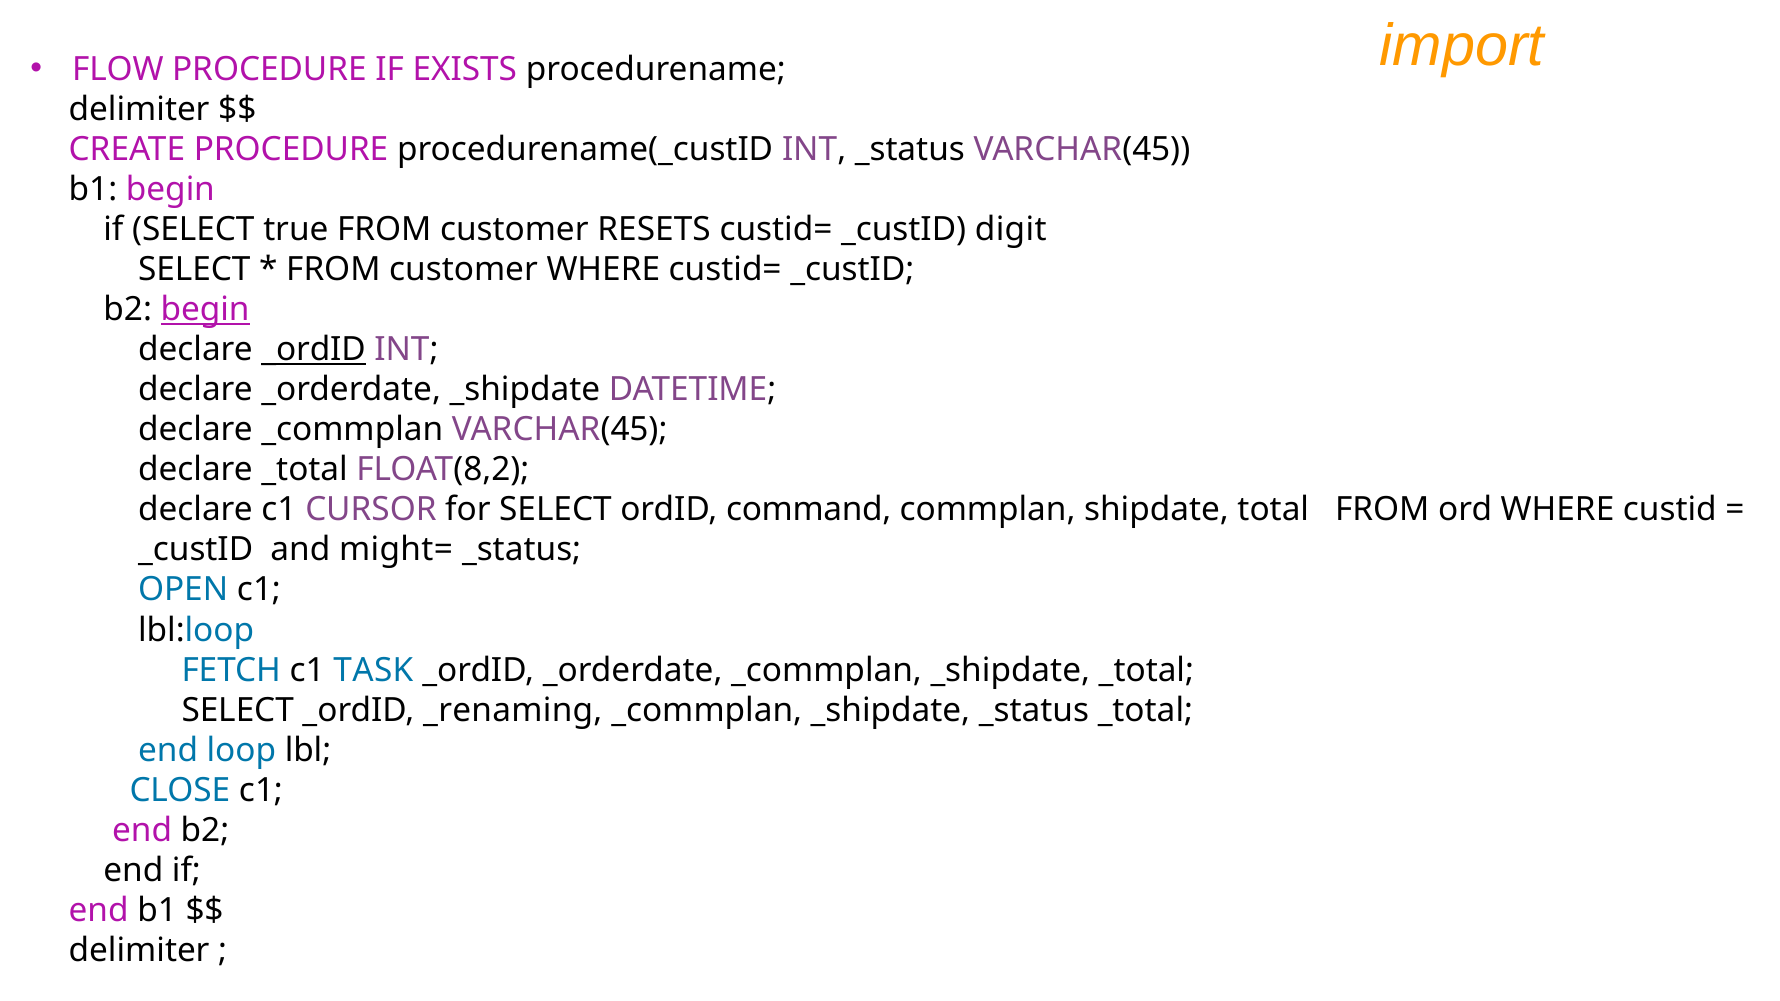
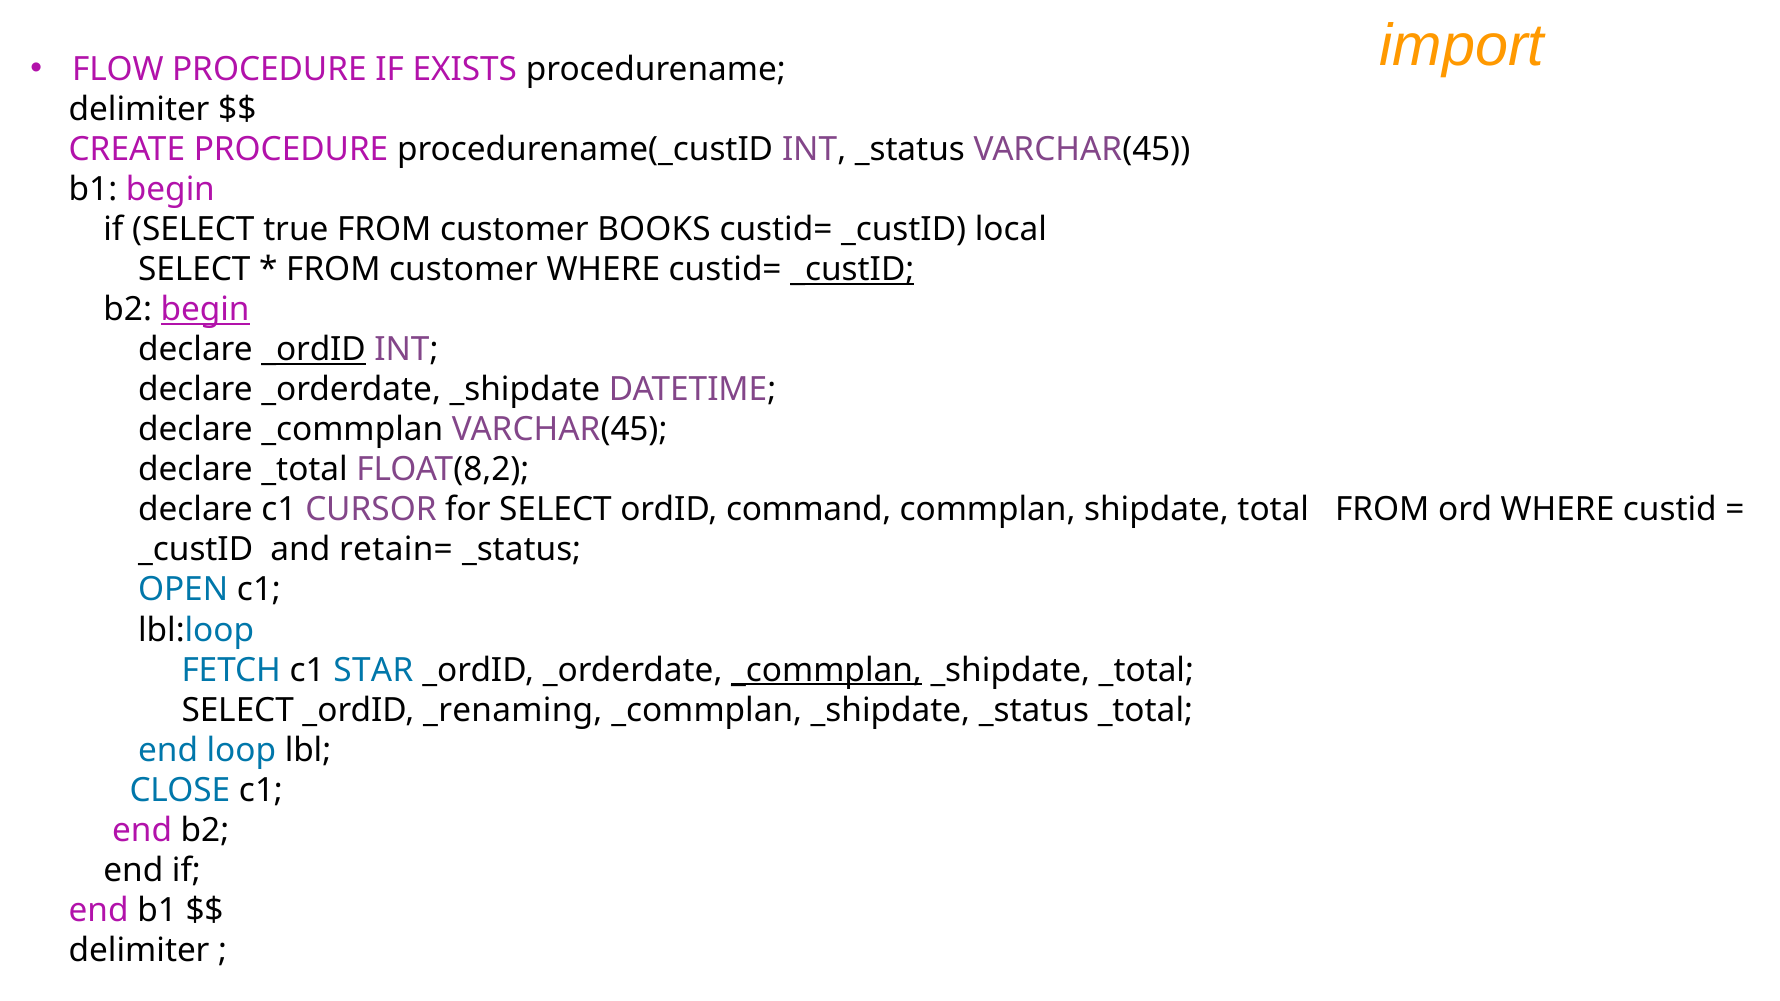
RESETS: RESETS -> BOOKS
digit: digit -> local
_custID at (852, 270) underline: none -> present
might=: might= -> retain=
TASK: TASK -> STAR
_commplan at (826, 670) underline: none -> present
